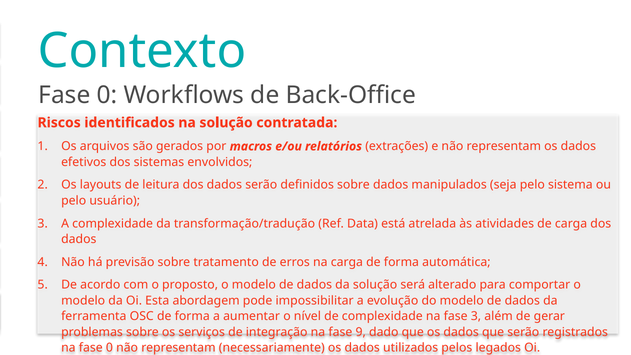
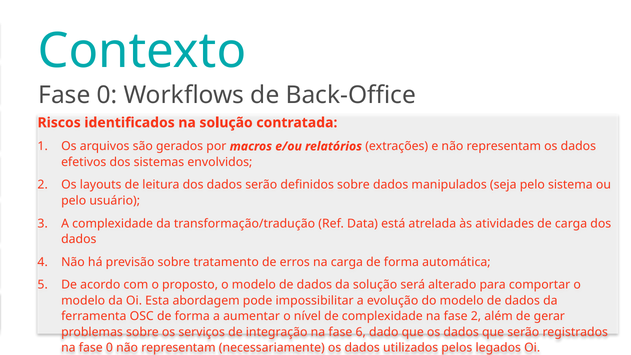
fase 3: 3 -> 2
9: 9 -> 6
